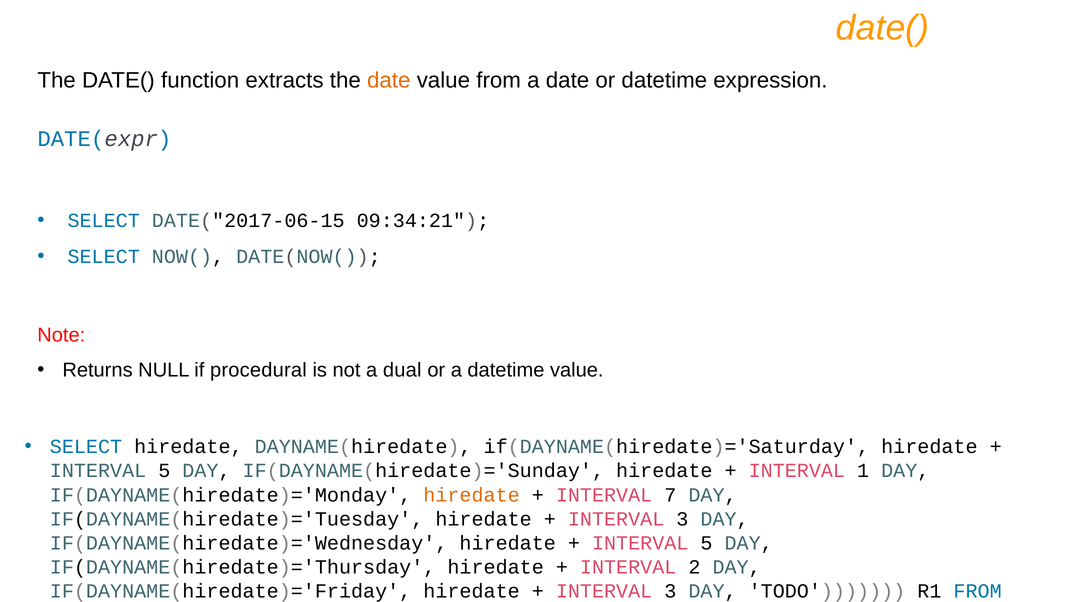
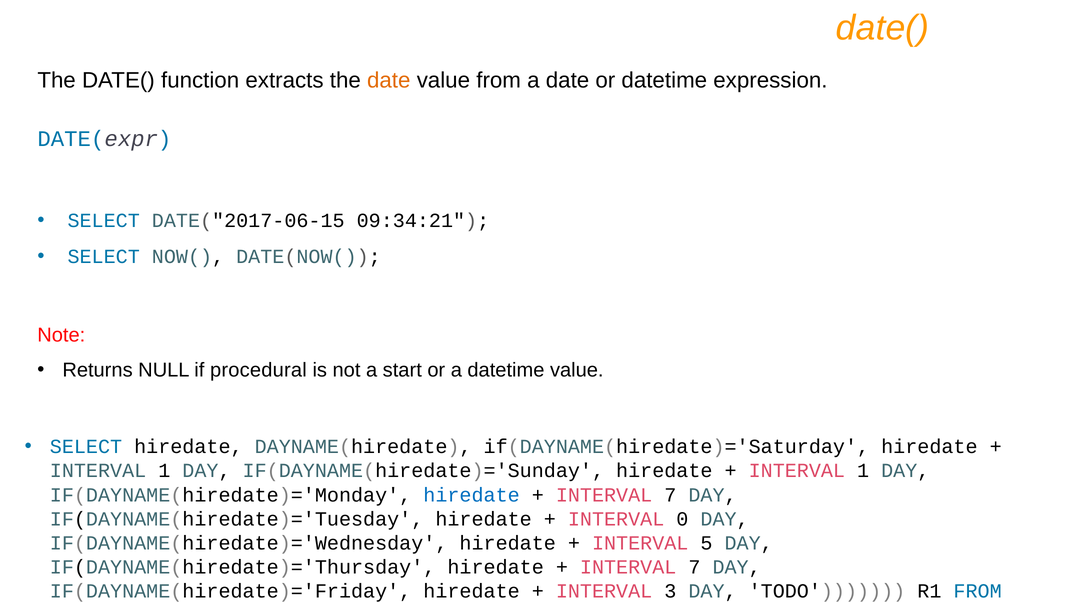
dual: dual -> start
5 at (164, 471): 5 -> 1
hiredate at (472, 495) colour: orange -> blue
3 at (682, 519): 3 -> 0
2 at (694, 568): 2 -> 7
